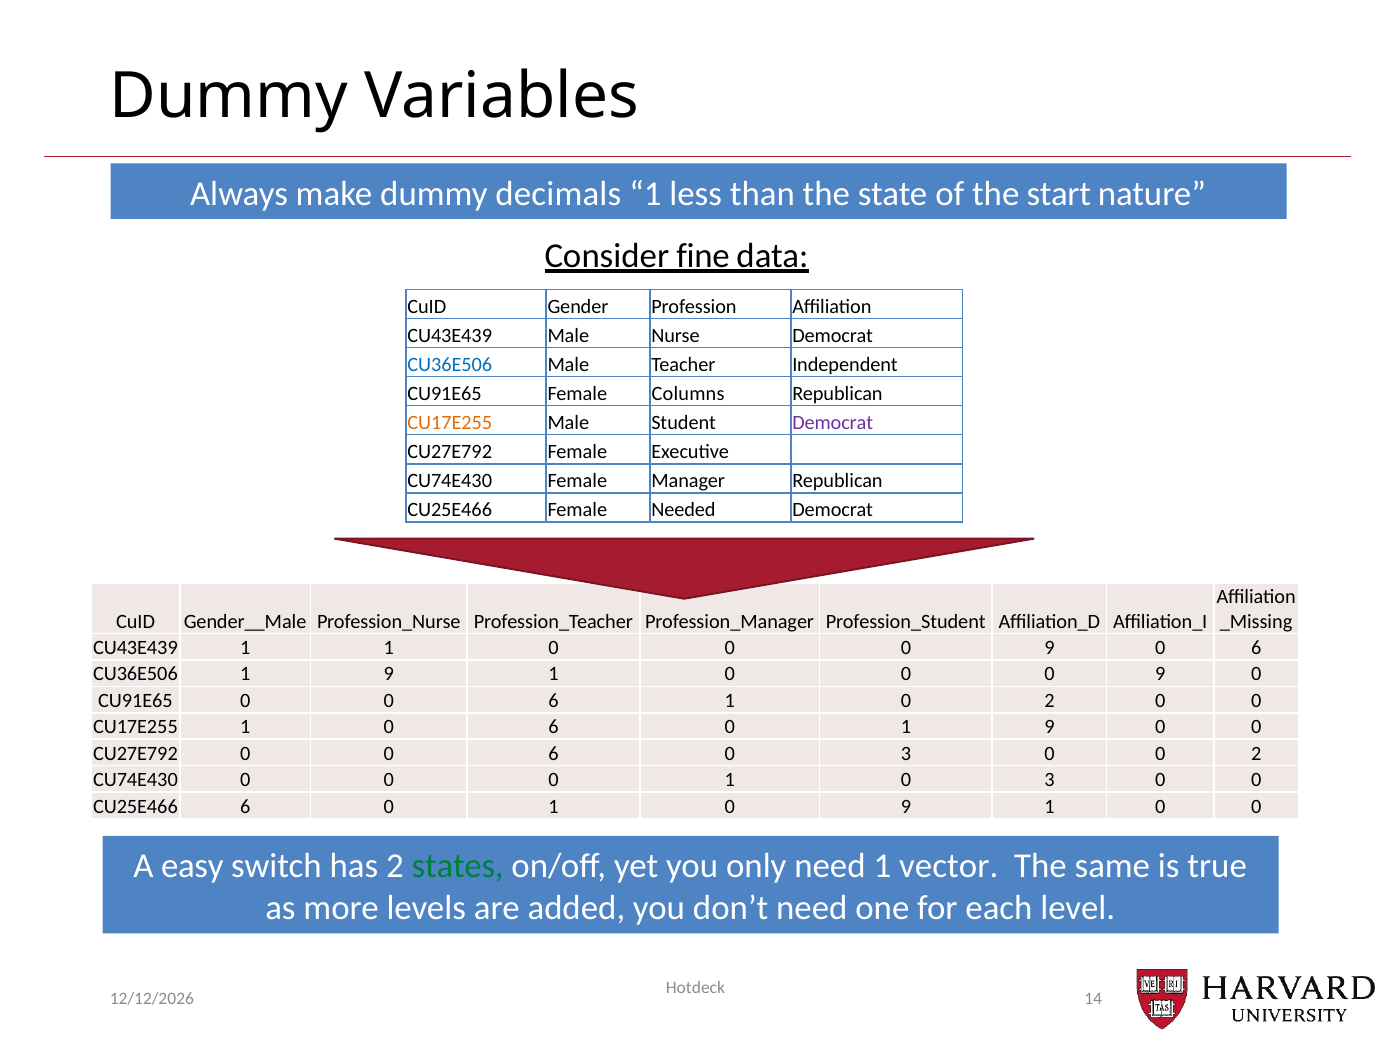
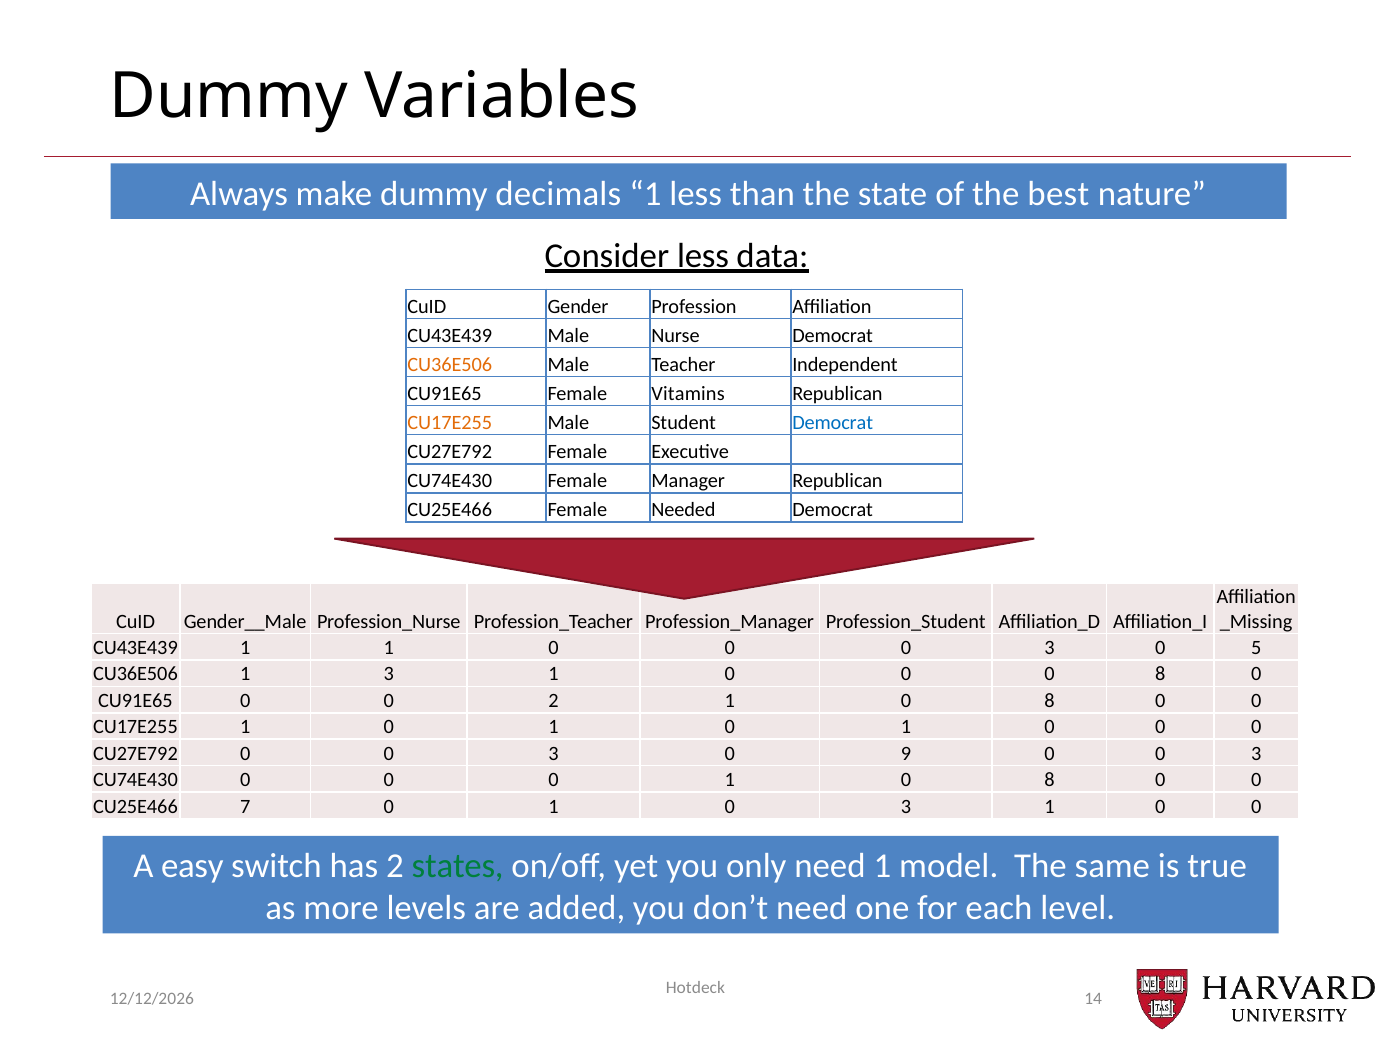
start: start -> best
Consider fine: fine -> less
CU36E506 at (450, 365) colour: blue -> orange
Columns: Columns -> Vitamins
Democrat at (833, 423) colour: purple -> blue
9 at (1049, 648): 9 -> 3
6 at (1256, 648): 6 -> 5
CU36E506 1 9: 9 -> 3
9 at (1160, 674): 9 -> 8
CU91E65 0 0 6: 6 -> 2
2 at (1049, 701): 2 -> 8
CU17E255 1 0 6: 6 -> 1
9 at (1049, 727): 9 -> 0
CU27E792 0 0 6: 6 -> 3
3 at (906, 754): 3 -> 9
2 at (1256, 754): 2 -> 3
0 1 0 3: 3 -> 8
CU25E466 6: 6 -> 7
1 0 9: 9 -> 3
vector: vector -> model
